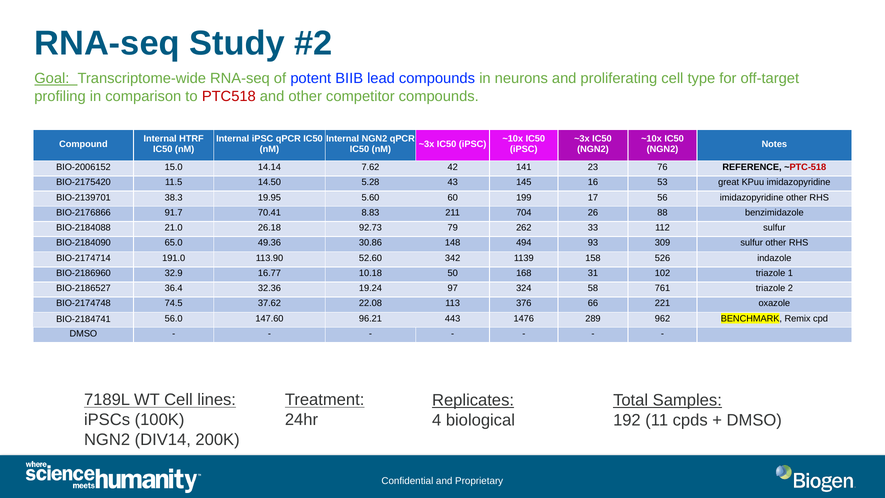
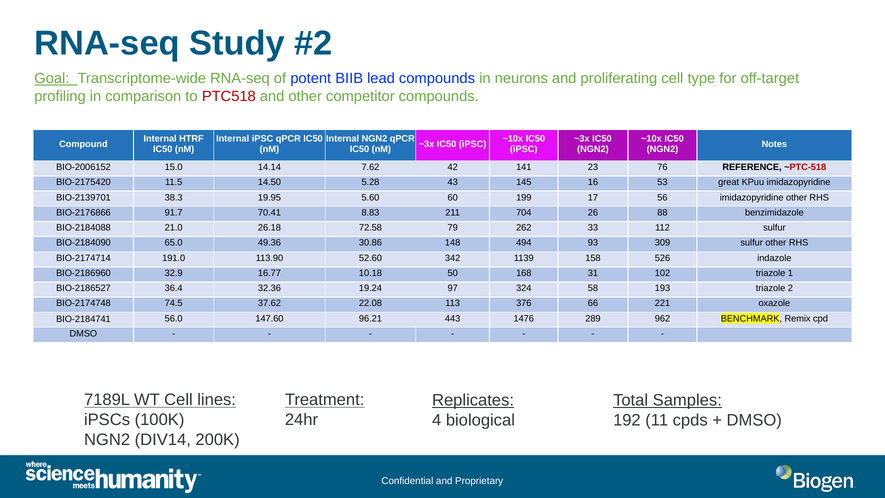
92.73: 92.73 -> 72.58
761: 761 -> 193
